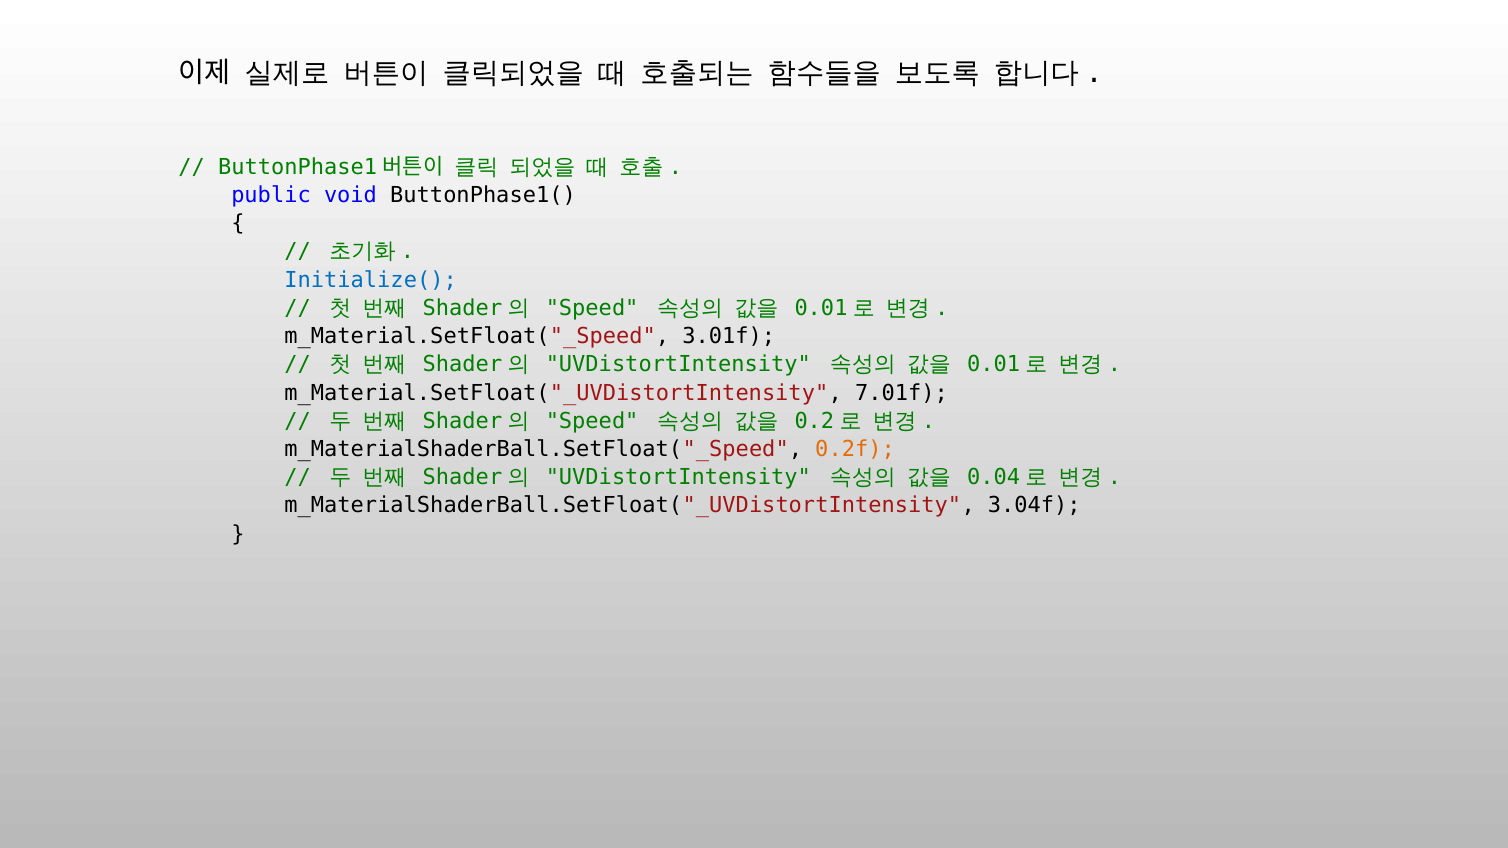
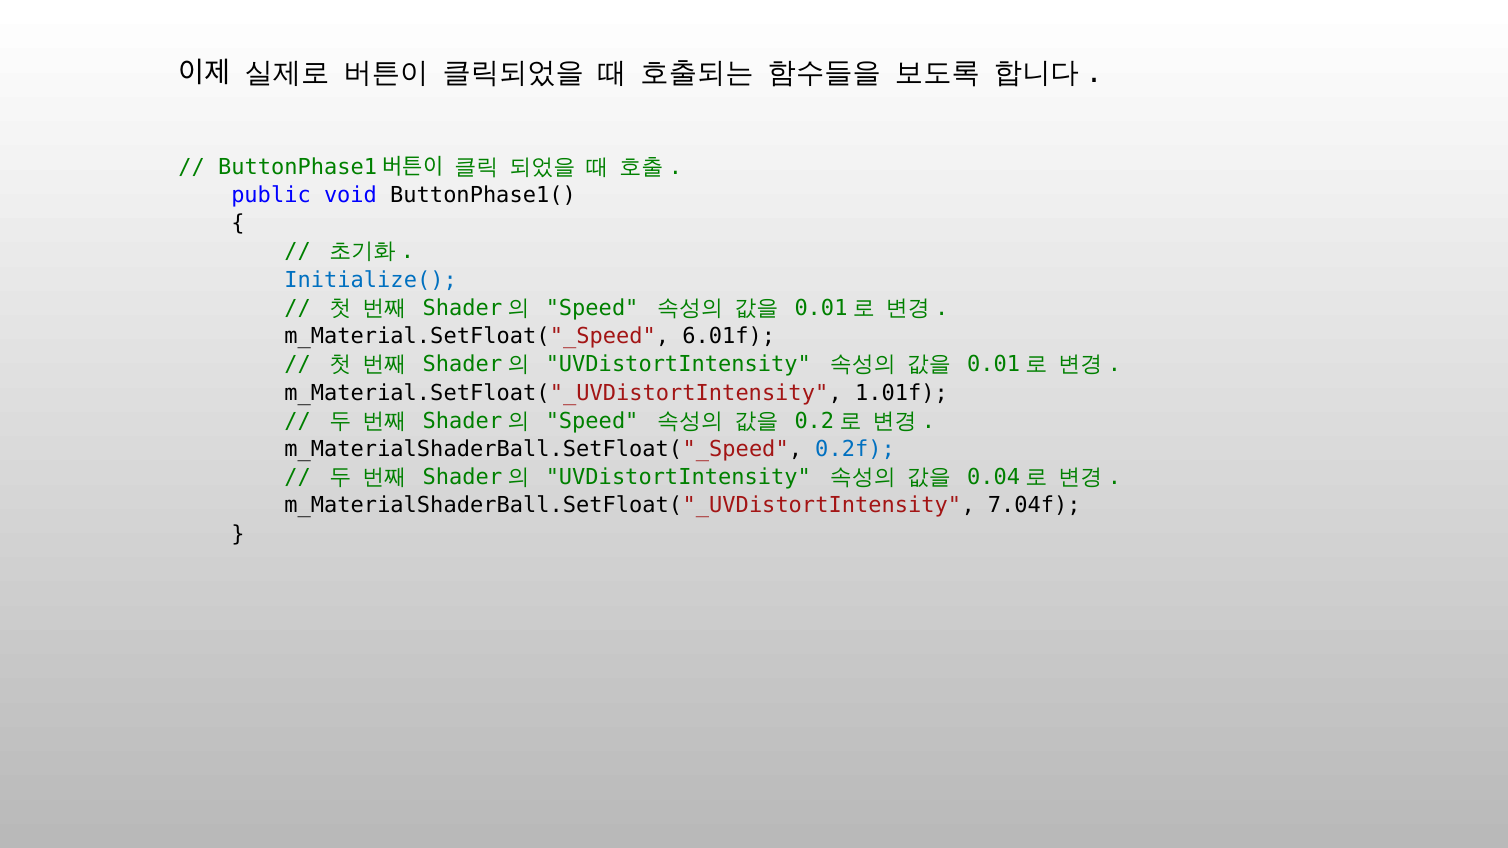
3.01f: 3.01f -> 6.01f
7.01f: 7.01f -> 1.01f
0.2f colour: orange -> blue
3.04f: 3.04f -> 7.04f
